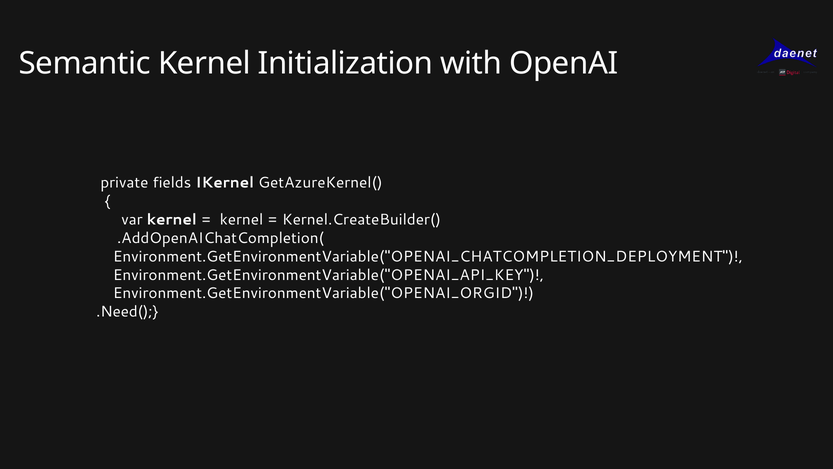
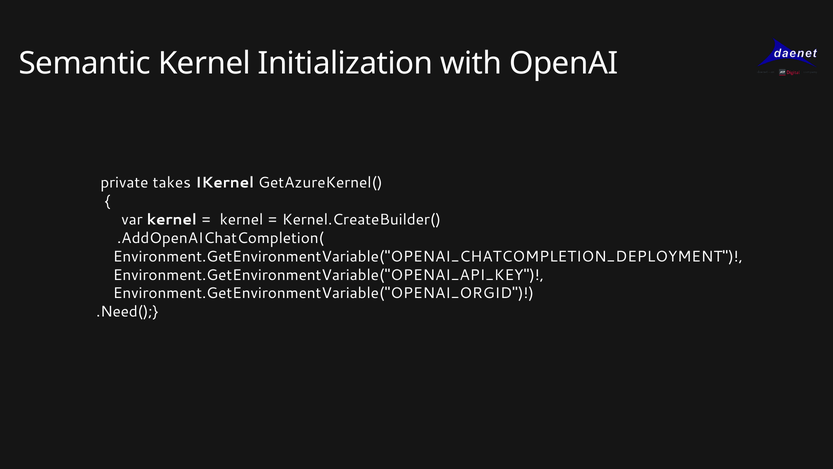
fields: fields -> takes
